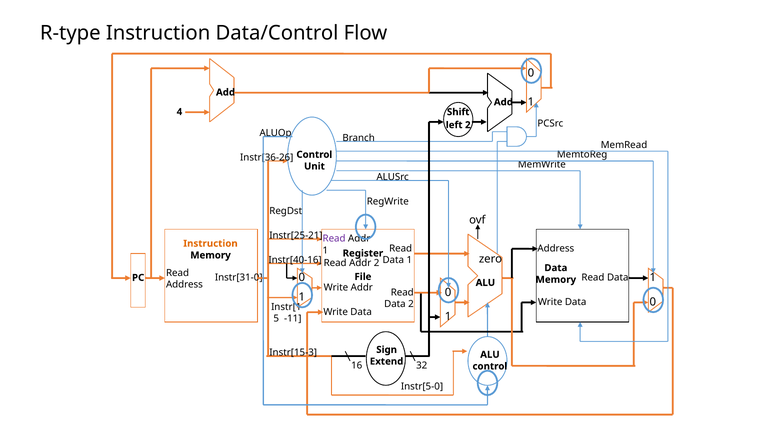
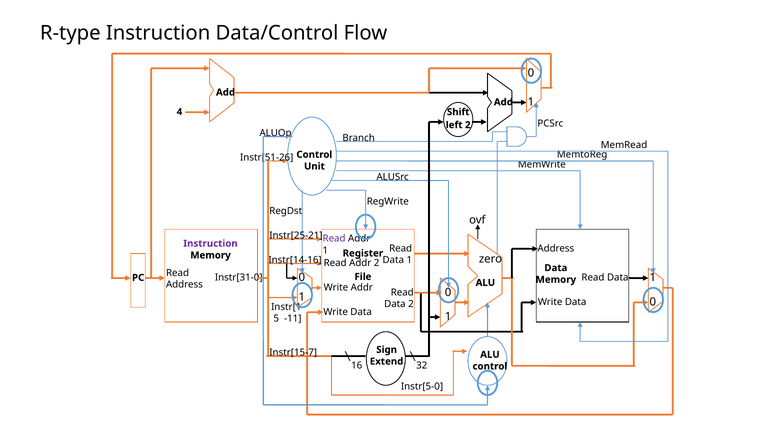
Instr[36-26: Instr[36-26 -> Instr[51-26
Instruction at (211, 243) colour: orange -> purple
Instr[40-16: Instr[40-16 -> Instr[14-16
Instr[15-3: Instr[15-3 -> Instr[15-7
